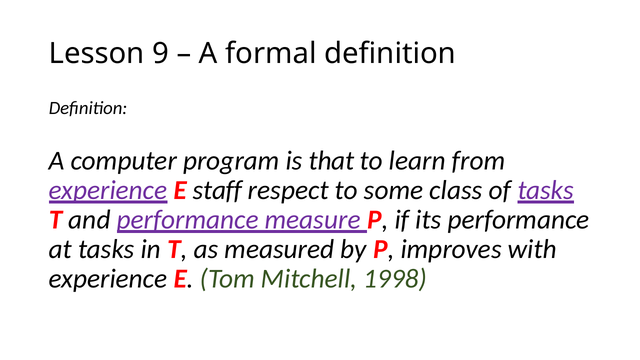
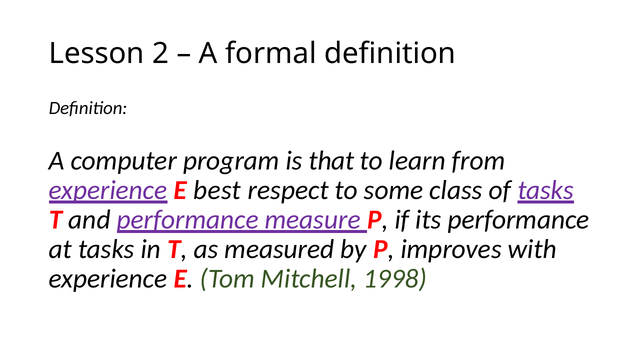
9: 9 -> 2
staff: staff -> best
